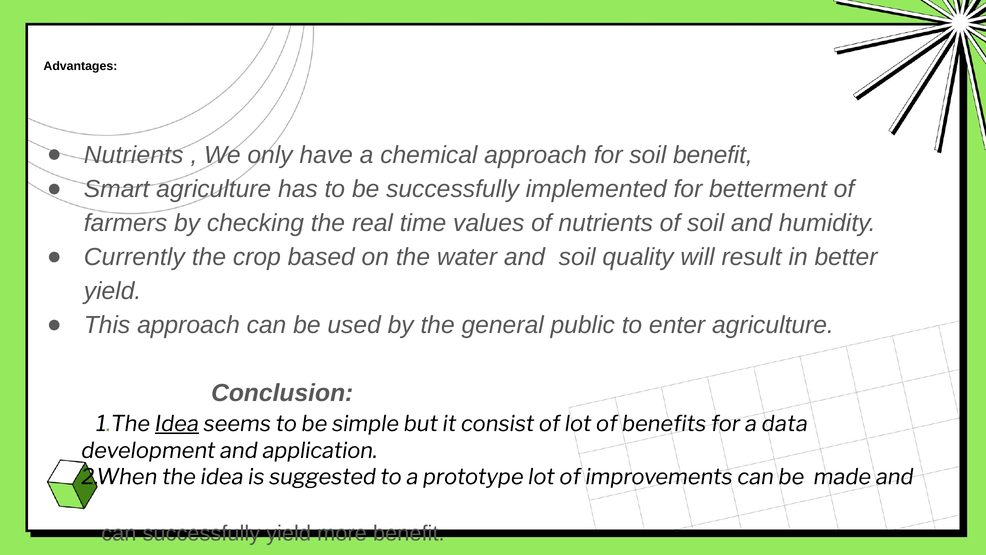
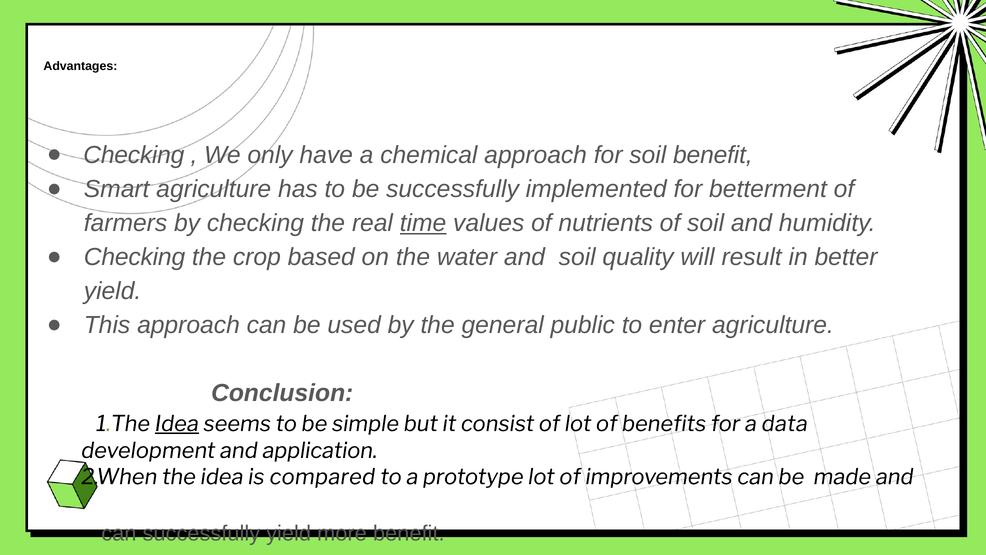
Nutrients at (134, 155): Nutrients -> Checking
time underline: none -> present
Currently at (134, 257): Currently -> Checking
suggested: suggested -> compared
